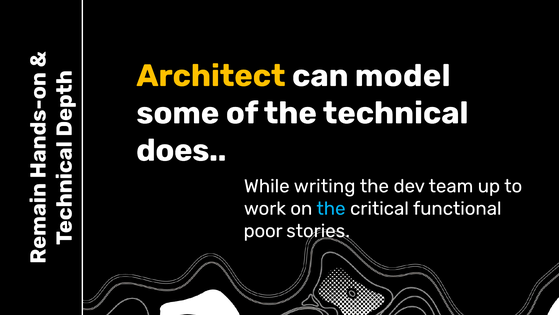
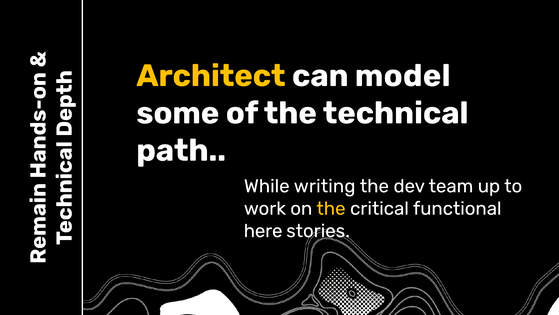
does: does -> path
the at (331, 208) colour: light blue -> yellow
poor: poor -> here
